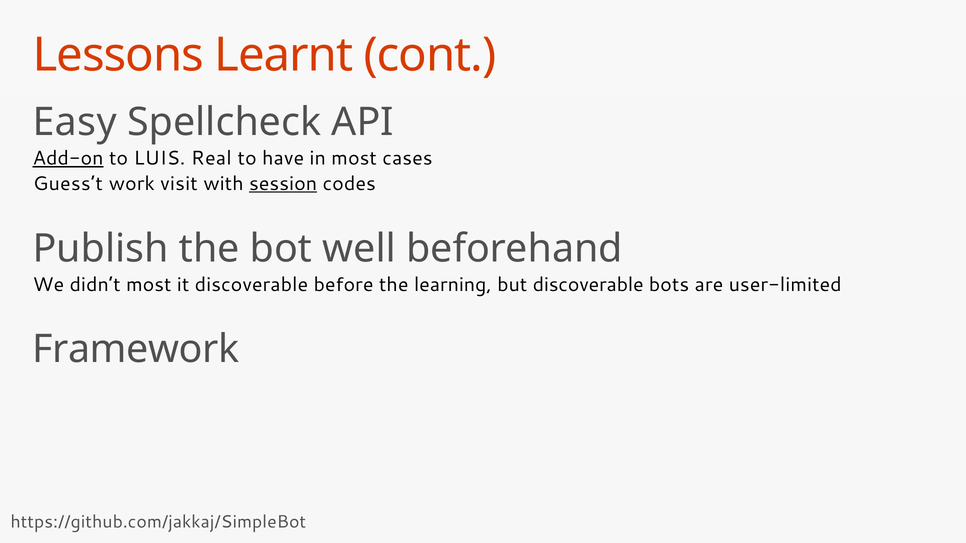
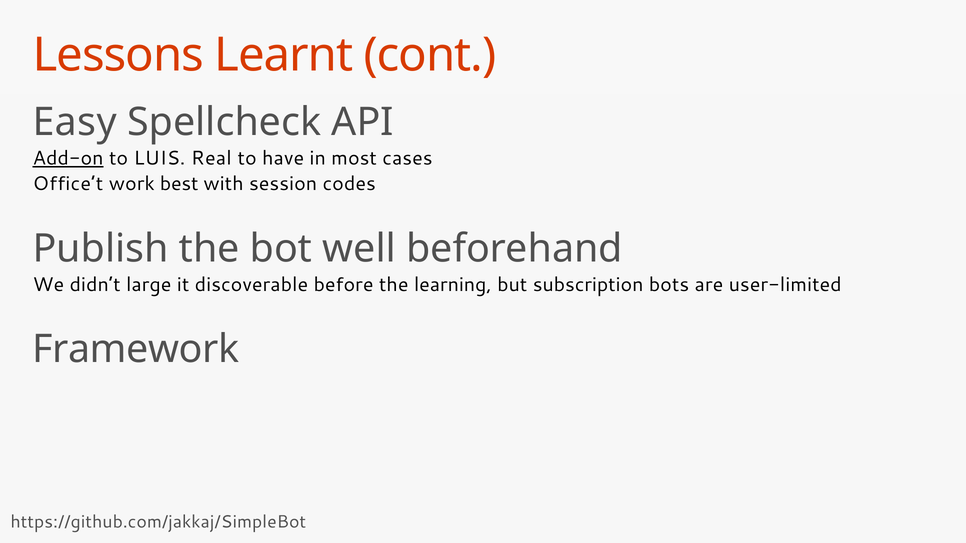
Guess’t: Guess’t -> Office’t
visit: visit -> best
session underline: present -> none
didn’t most: most -> large
but discoverable: discoverable -> subscription
